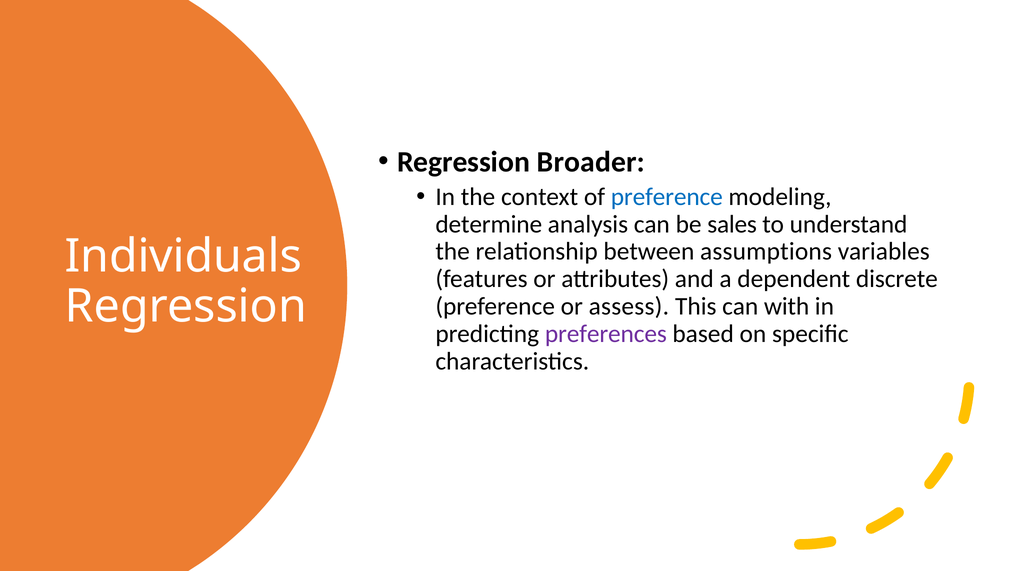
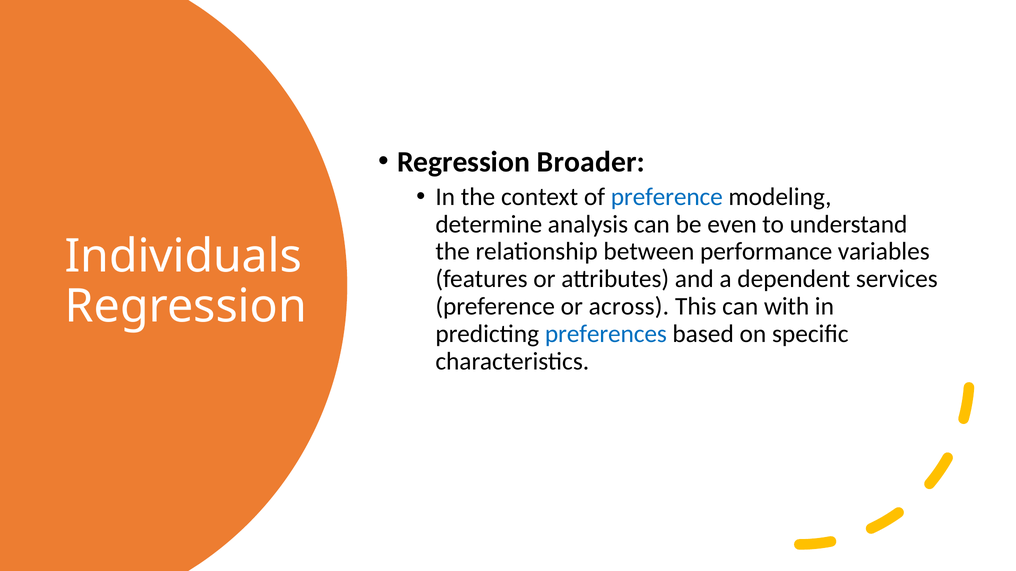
sales: sales -> even
assumptions: assumptions -> performance
discrete: discrete -> services
assess: assess -> across
preferences colour: purple -> blue
